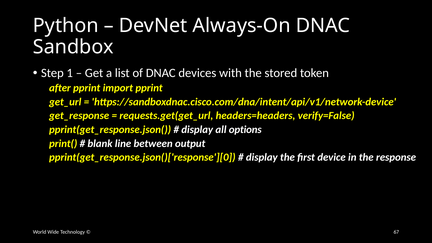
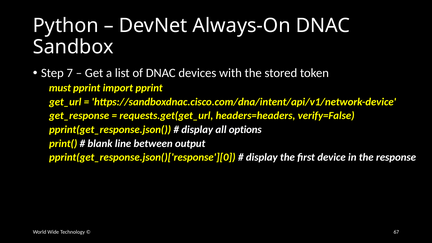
1: 1 -> 7
after: after -> must
